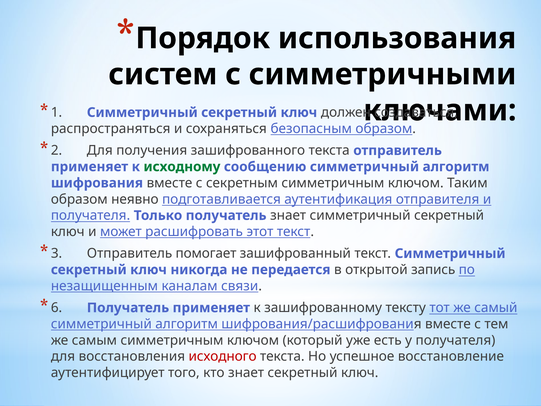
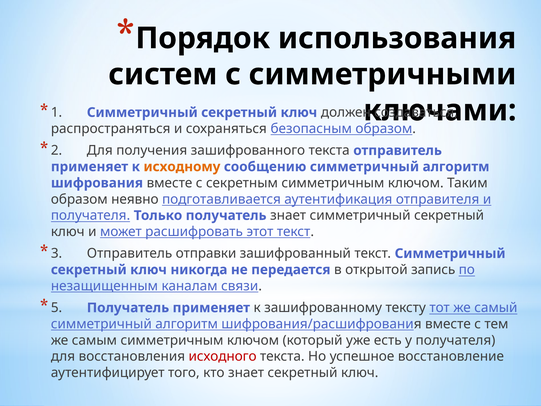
исходному colour: green -> orange
помогает: помогает -> отправки
6: 6 -> 5
